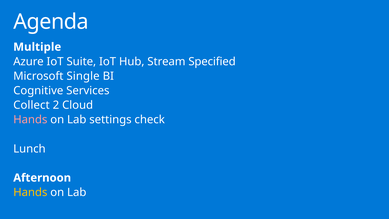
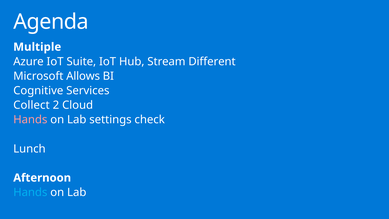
Specified: Specified -> Different
Single: Single -> Allows
Hands at (30, 192) colour: yellow -> light blue
